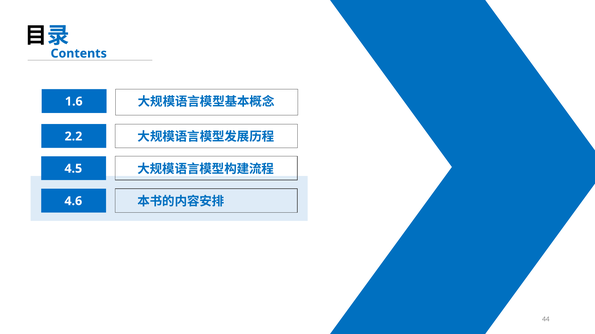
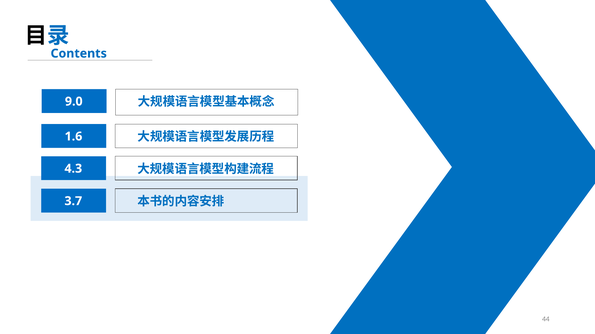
1.6: 1.6 -> 9.0
2.2: 2.2 -> 1.6
4.5: 4.5 -> 4.3
4.6: 4.6 -> 3.7
